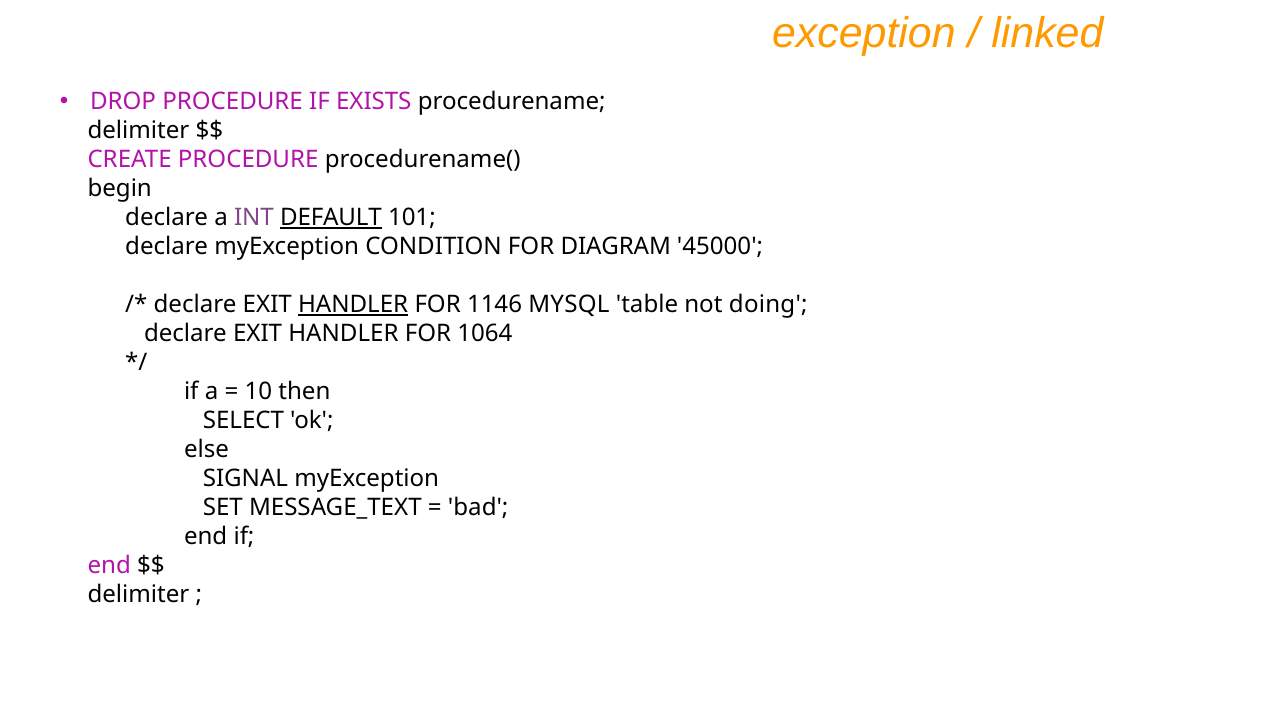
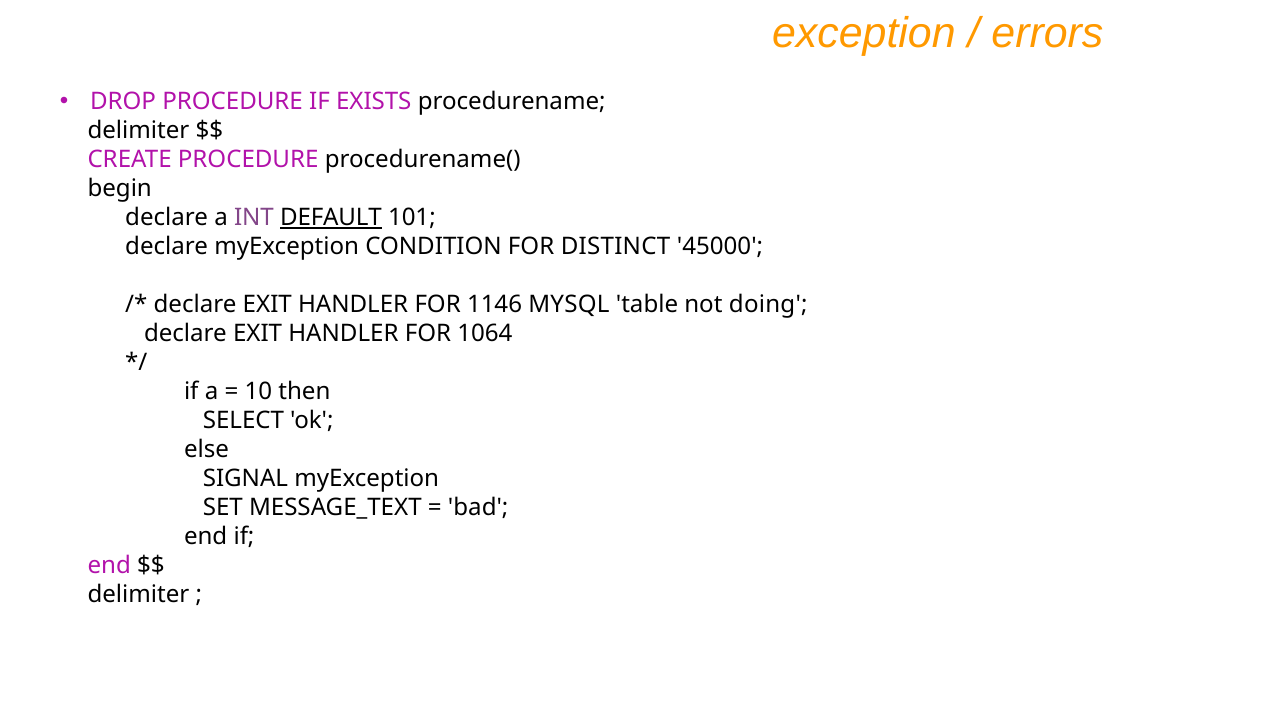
linked: linked -> errors
DIAGRAM: DIAGRAM -> DISTINCT
HANDLER at (353, 304) underline: present -> none
